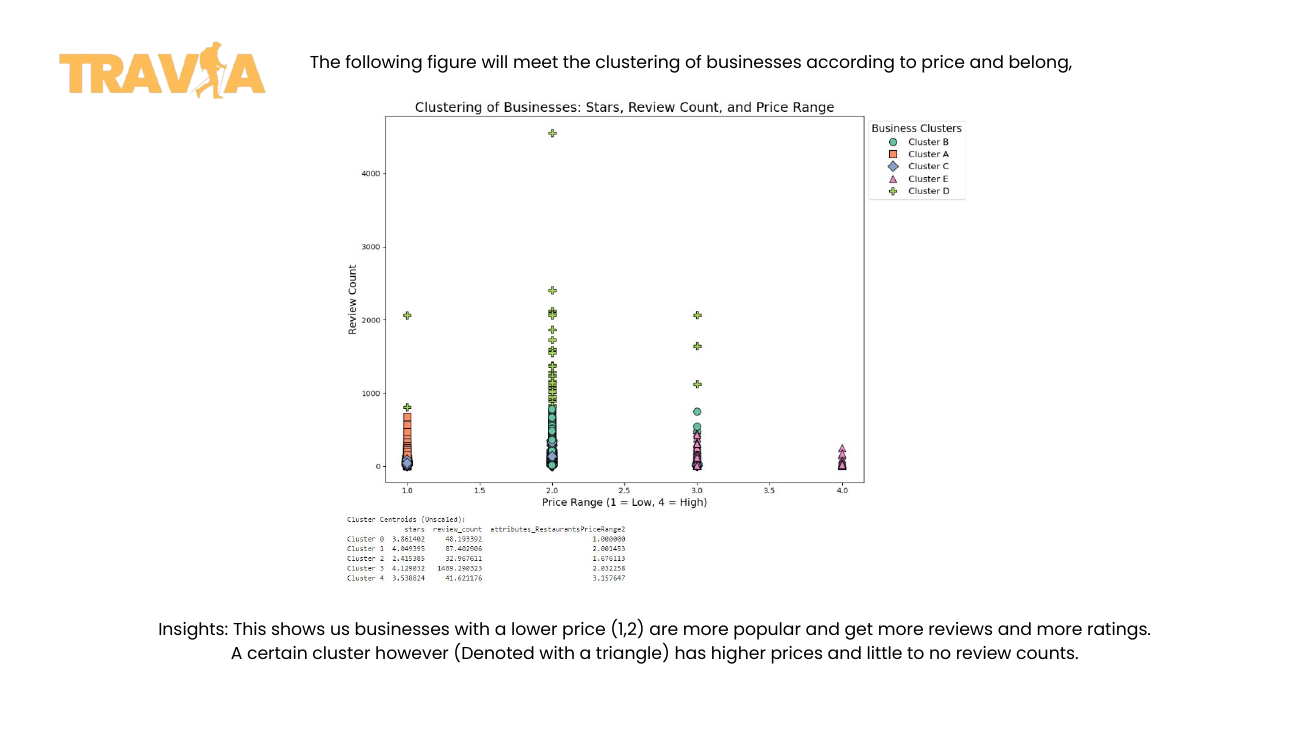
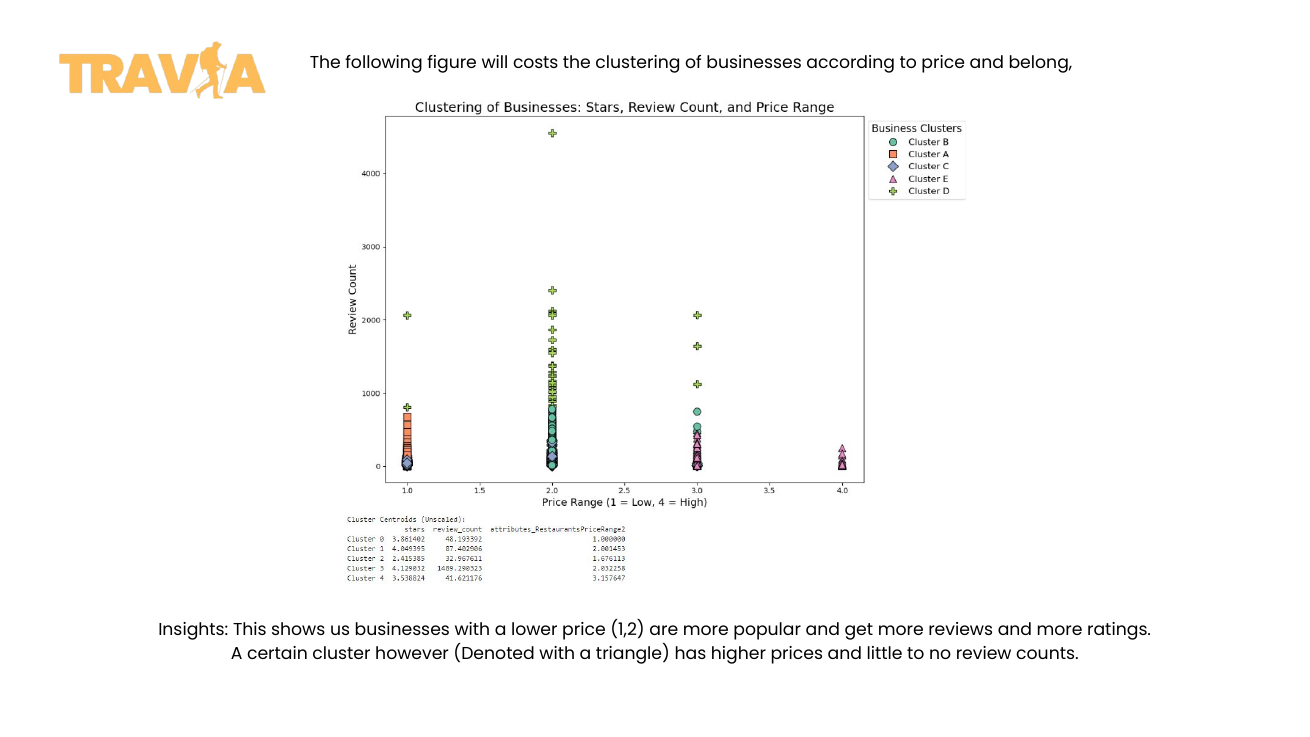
meet: meet -> costs
